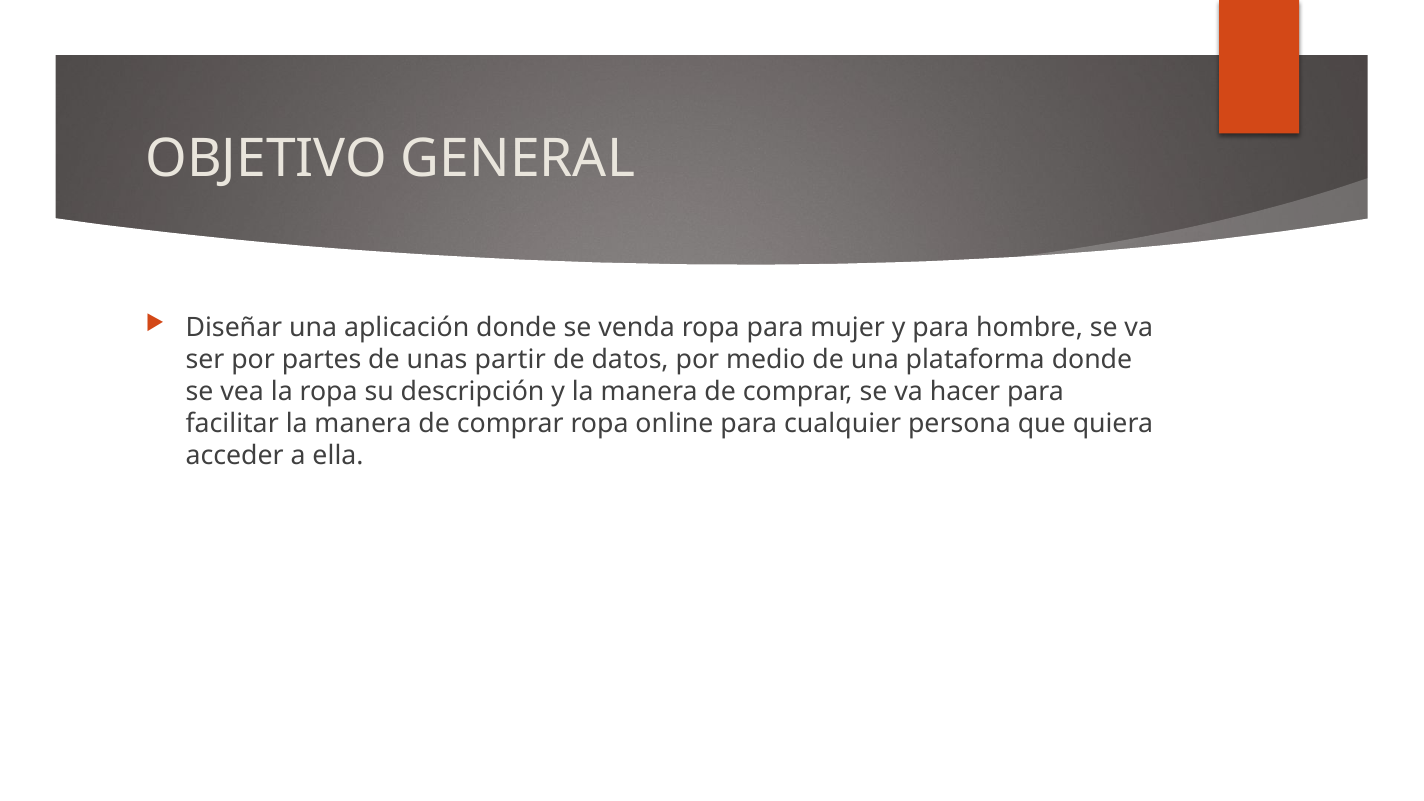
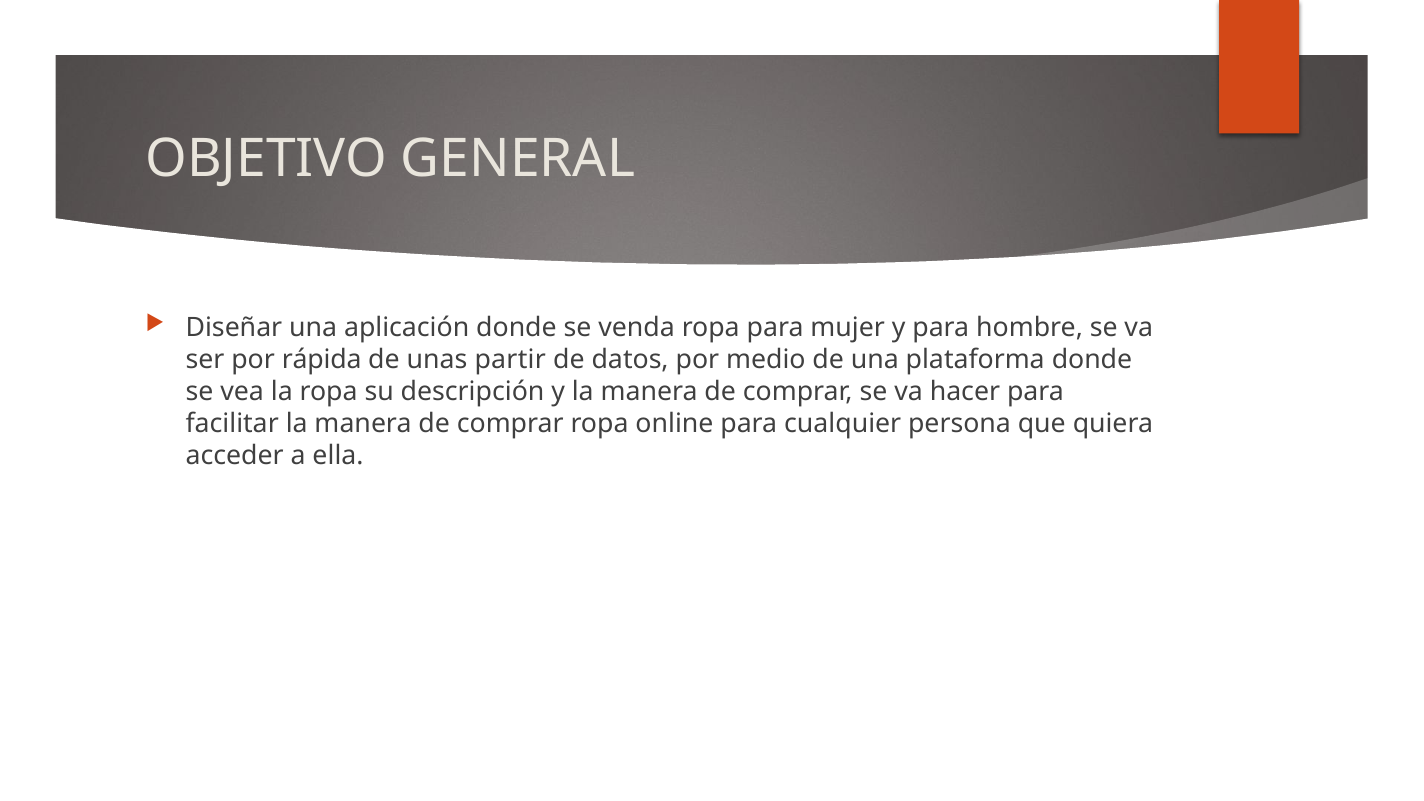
partes: partes -> rápida
